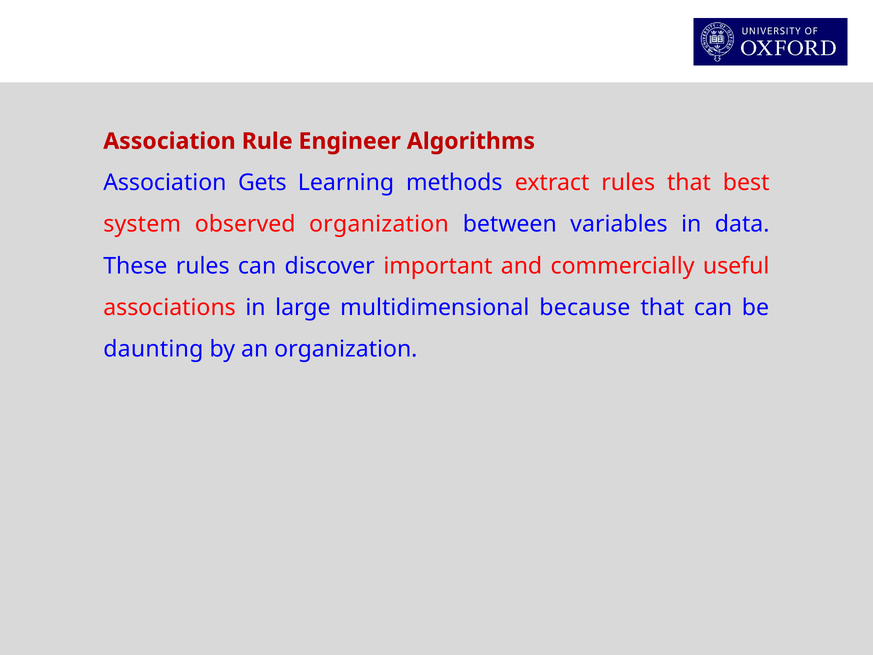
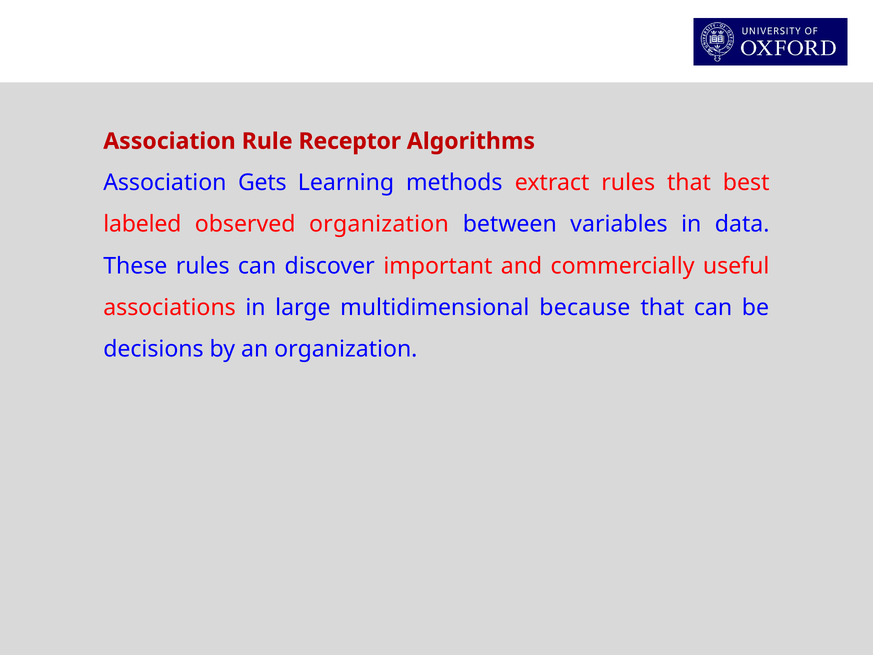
Engineer: Engineer -> Receptor
system: system -> labeled
daunting: daunting -> decisions
